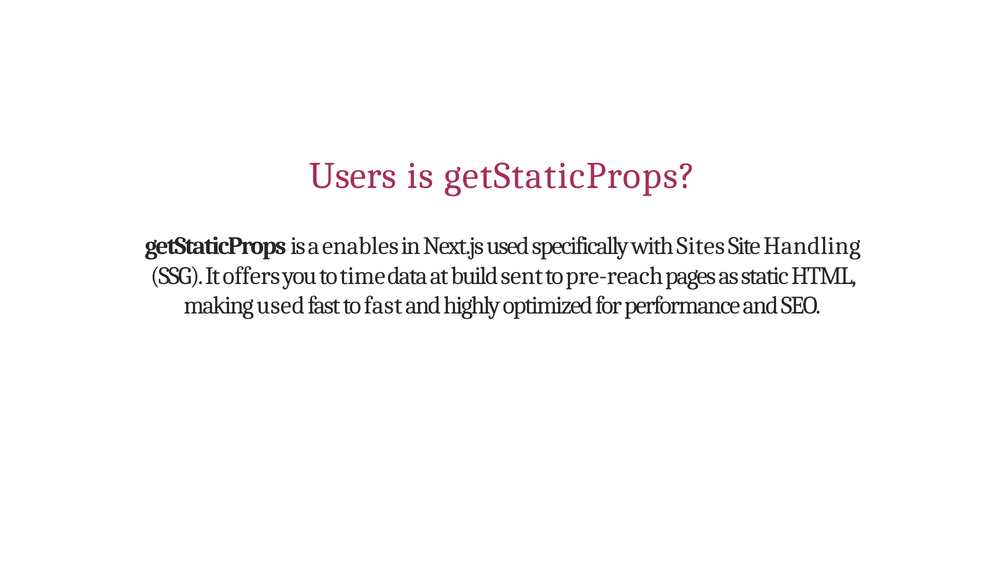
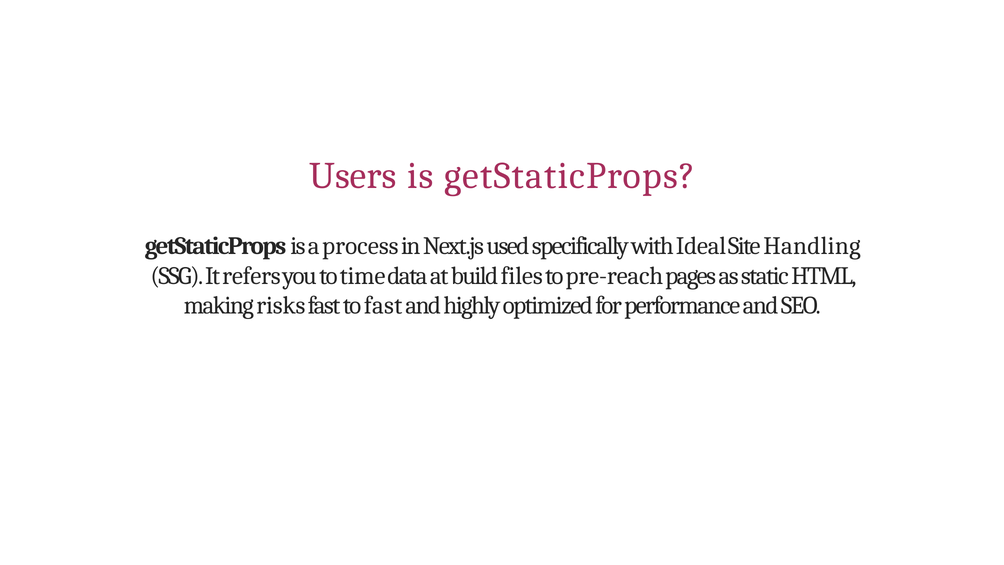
enables: enables -> process
Sites: Sites -> Ideal
offers: offers -> refers
sent: sent -> files
making used: used -> risks
